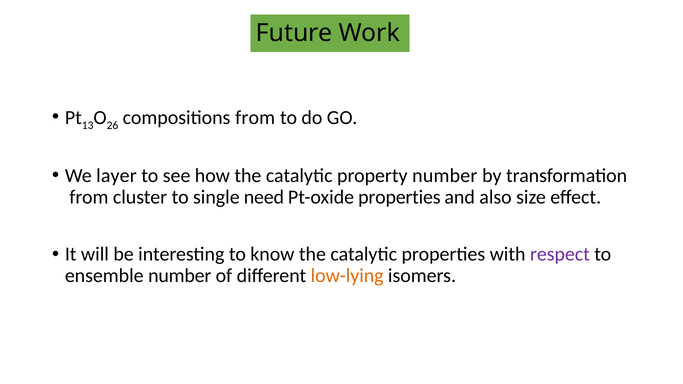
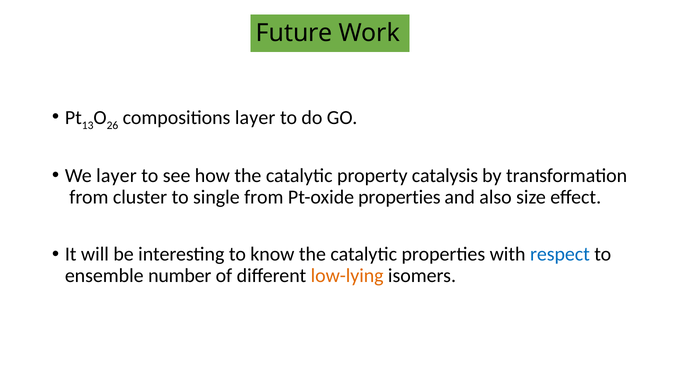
compositions from: from -> layer
property number: number -> catalysis
single need: need -> from
respect colour: purple -> blue
